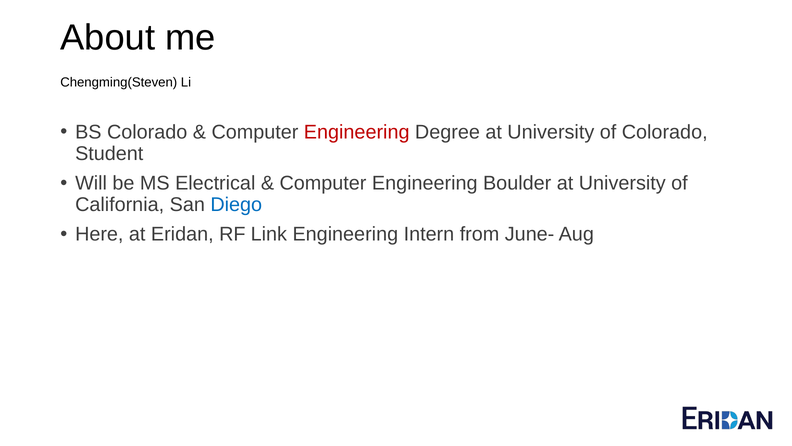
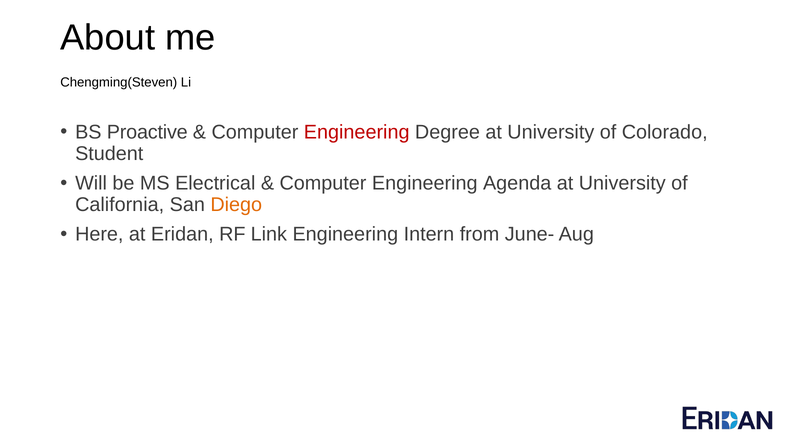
BS Colorado: Colorado -> Proactive
Boulder: Boulder -> Agenda
Diego colour: blue -> orange
